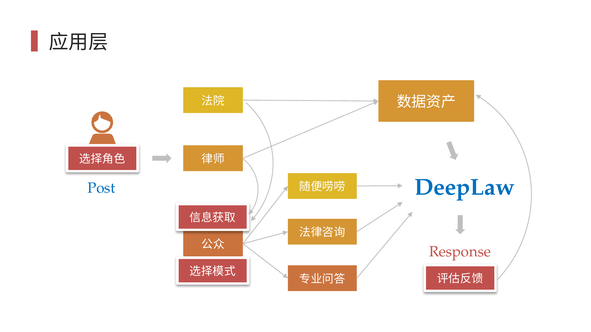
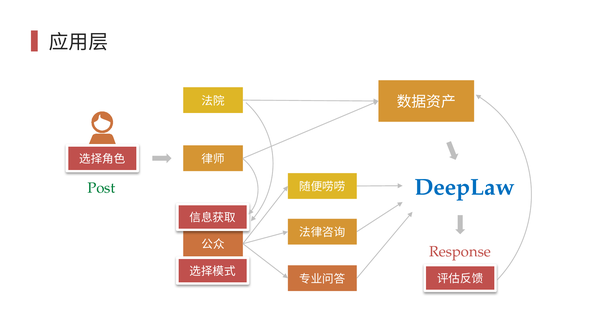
Post colour: blue -> green
